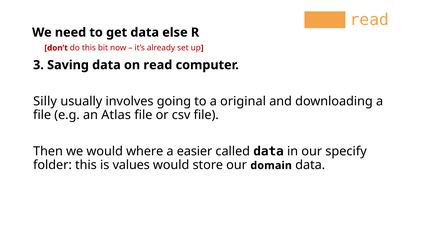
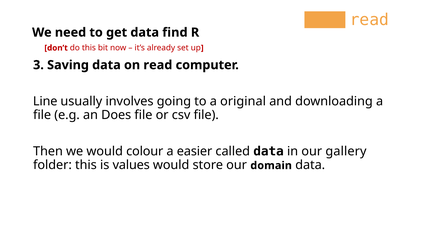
else: else -> find
Silly: Silly -> Line
Atlas: Atlas -> Does
where: where -> colour
specify: specify -> gallery
